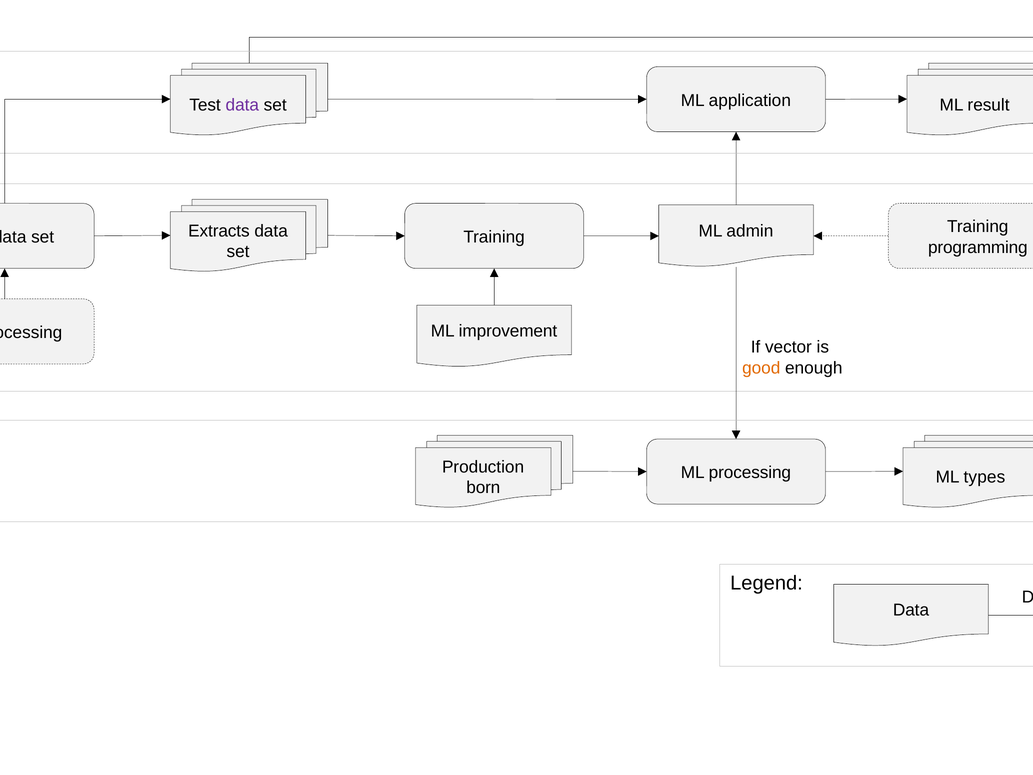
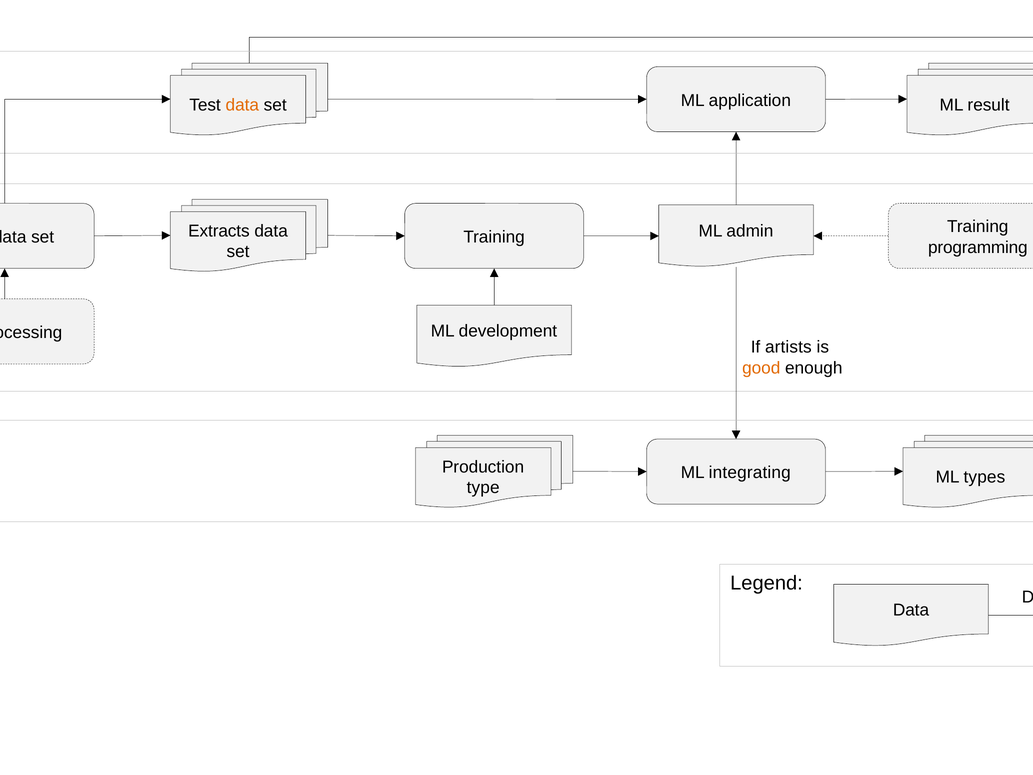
data at (242, 105) colour: purple -> orange
improvement: improvement -> development
vector: vector -> artists
processing: processing -> integrating
born: born -> type
